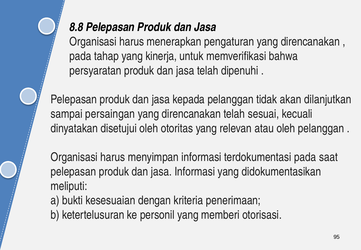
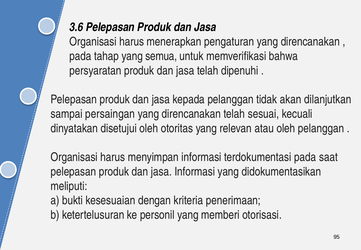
8.8: 8.8 -> 3.6
kinerja: kinerja -> semua
